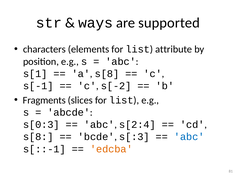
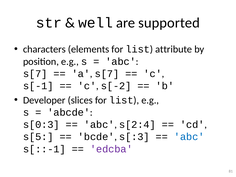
ways: ways -> well
s[1 at (35, 74): s[1 -> s[7
a s[8: s[8 -> s[7
Fragments: Fragments -> Developer
s[8 at (38, 137): s[8 -> s[5
edcba colour: orange -> purple
